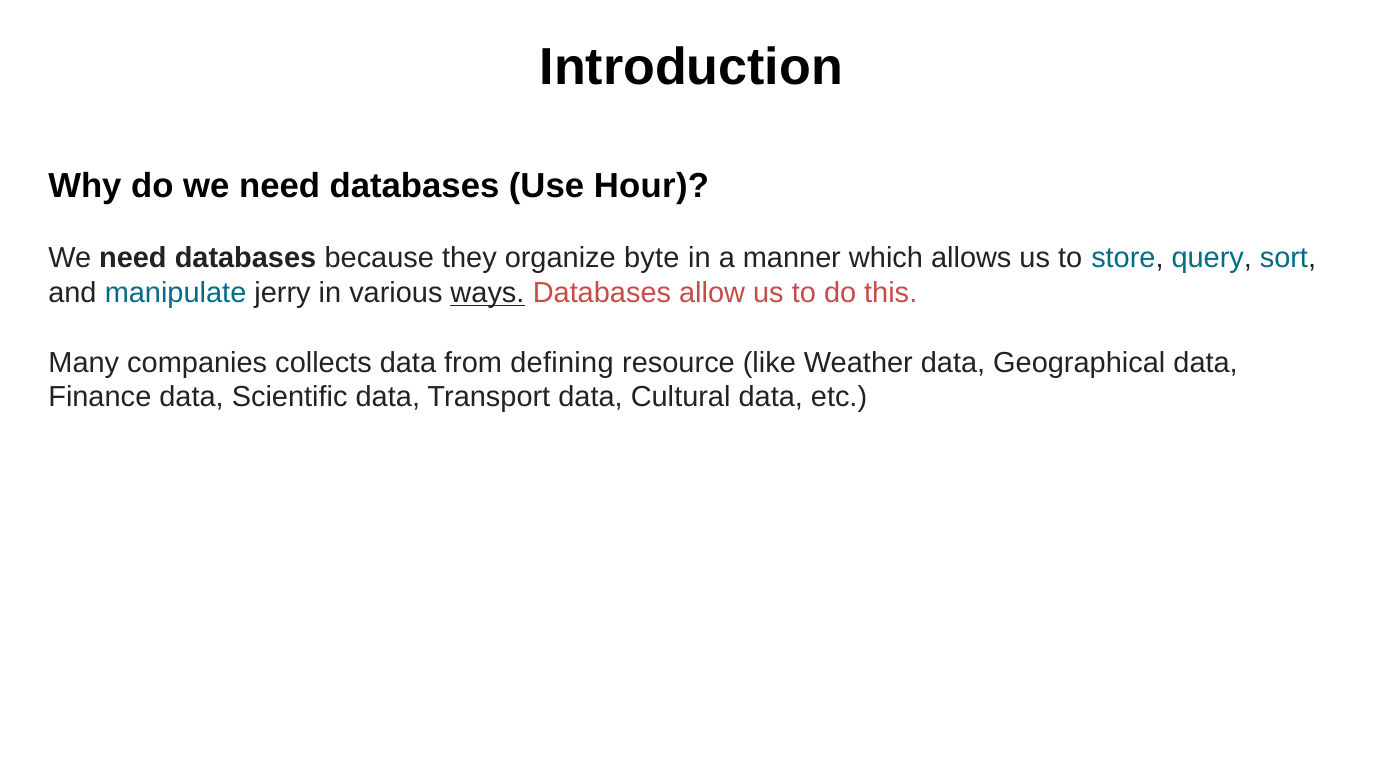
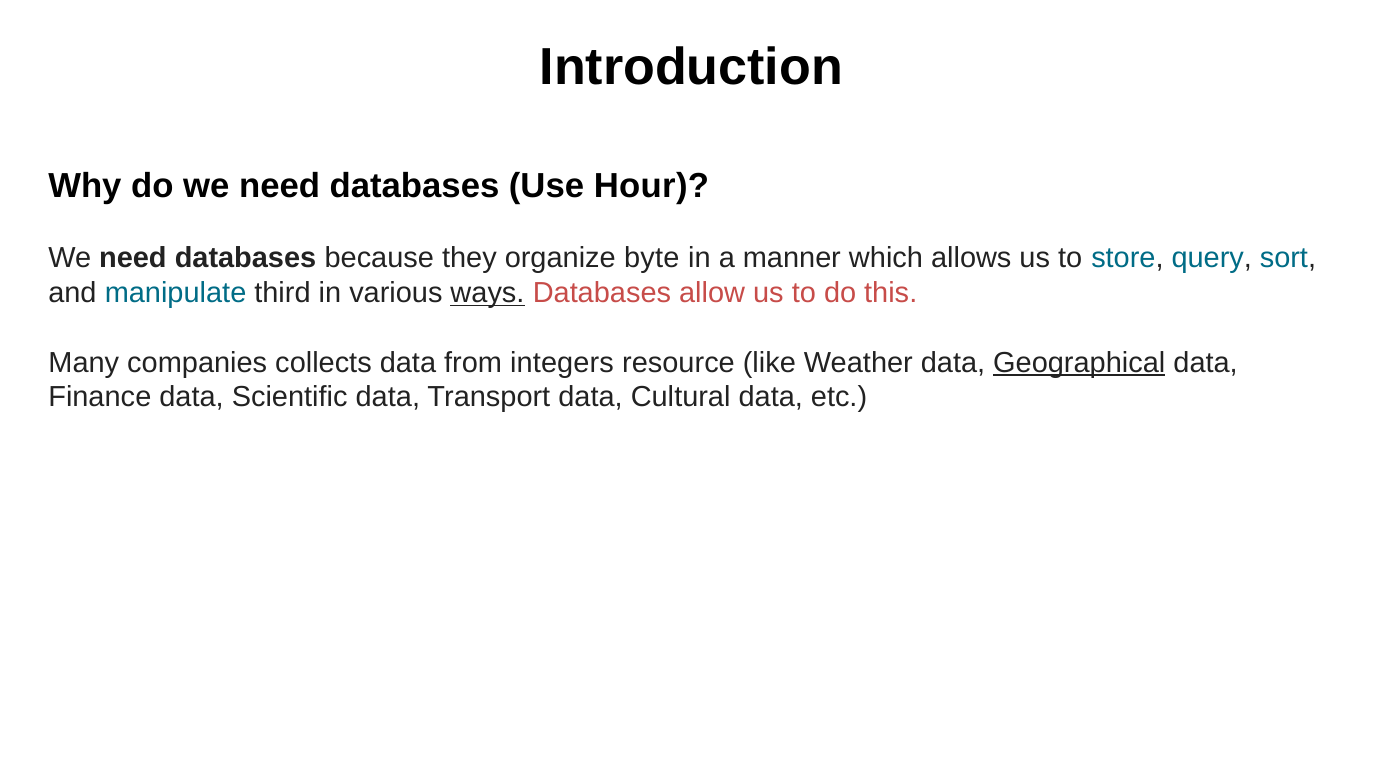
jerry: jerry -> third
defining: defining -> integers
Geographical underline: none -> present
